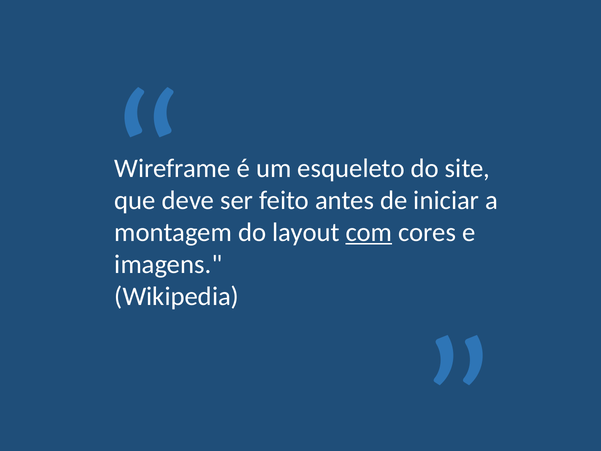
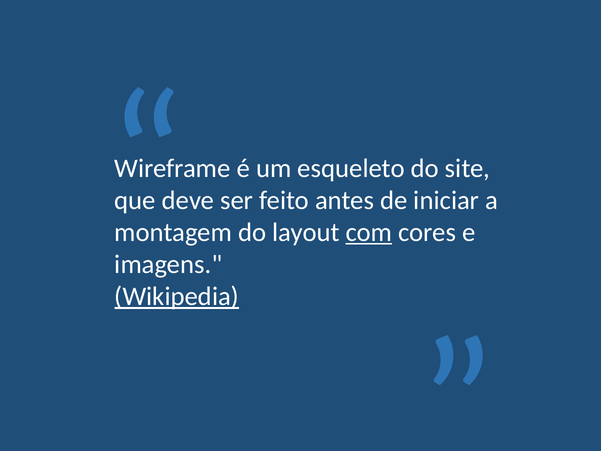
Wikipedia underline: none -> present
